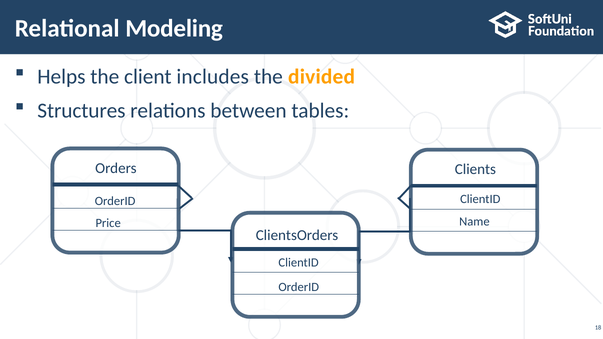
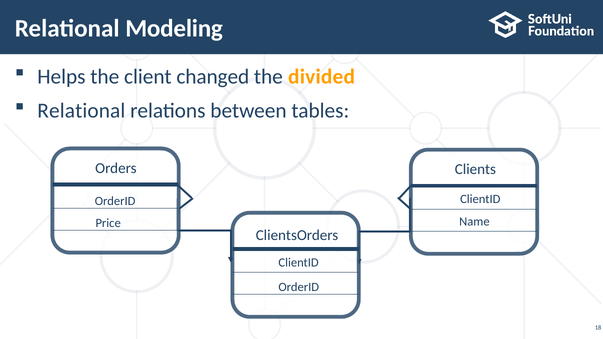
includes: includes -> changed
Structures at (81, 111): Structures -> Relational
